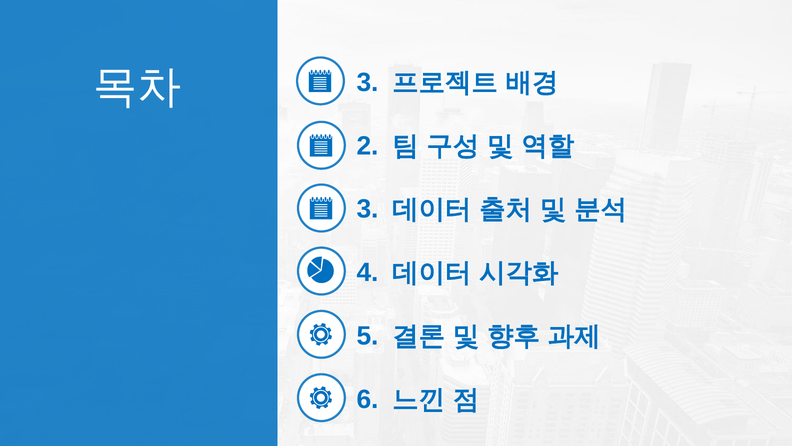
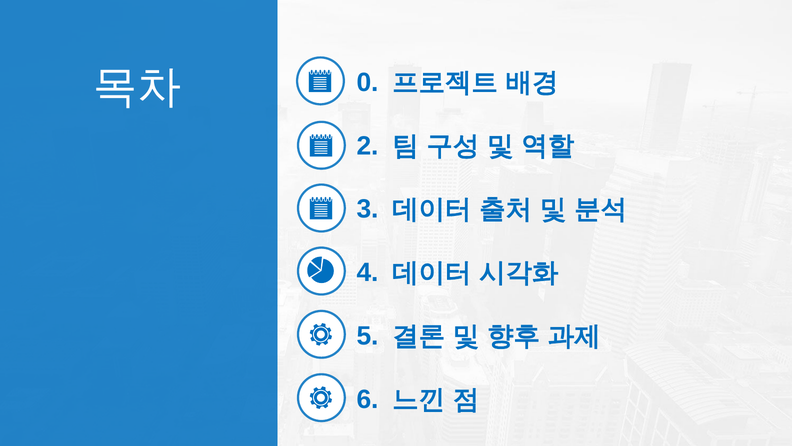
3 at (368, 82): 3 -> 0
